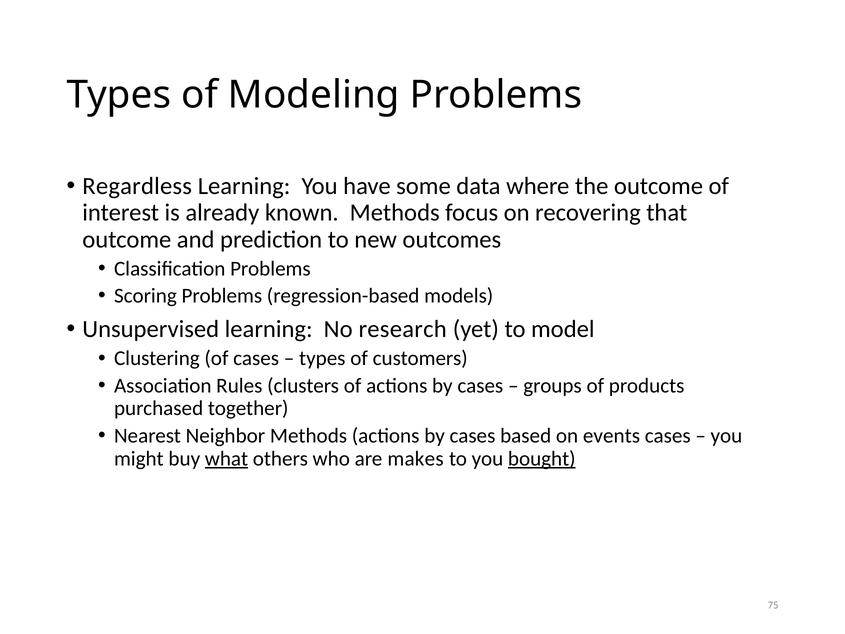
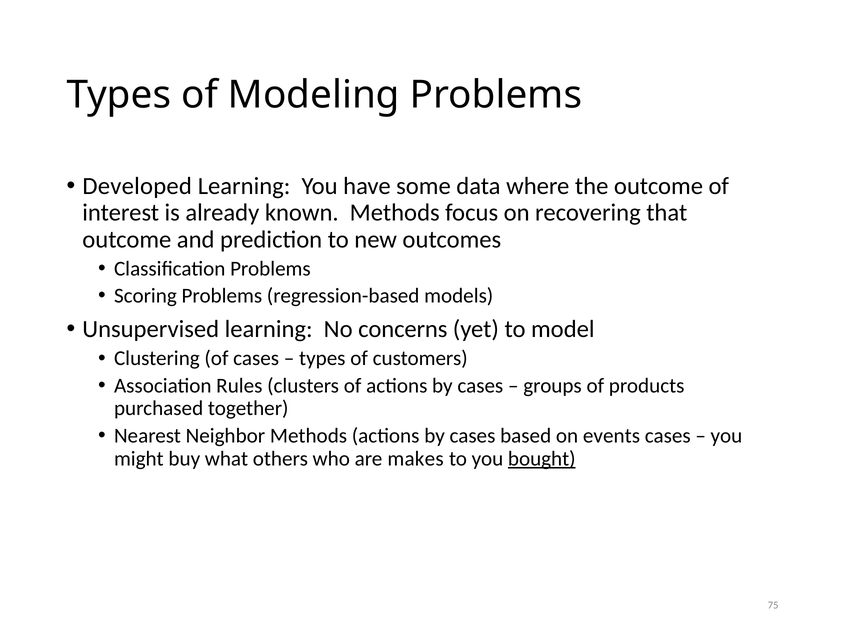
Regardless: Regardless -> Developed
research: research -> concerns
what underline: present -> none
